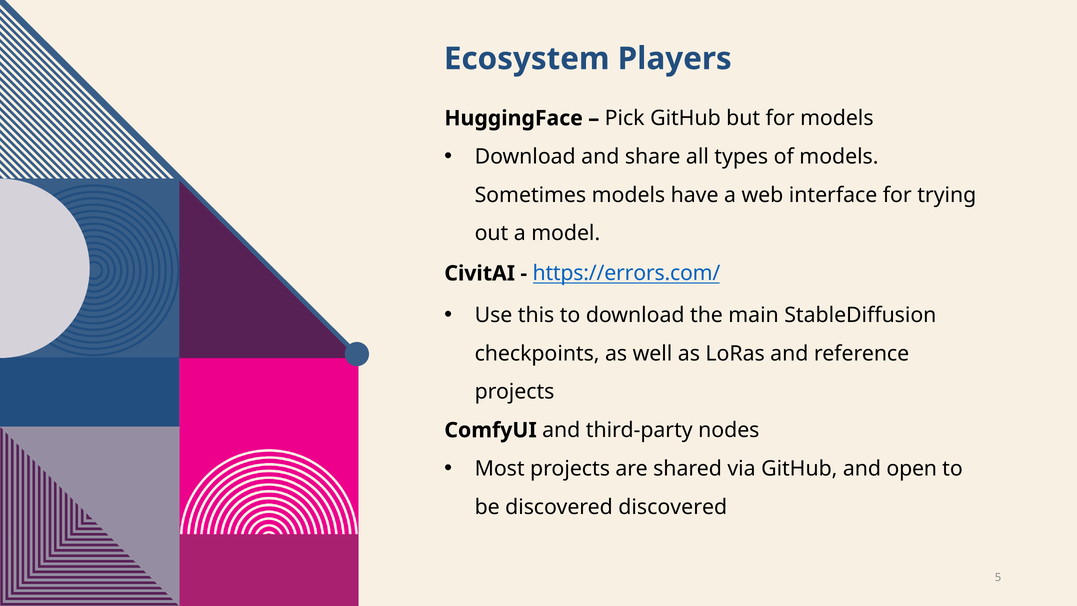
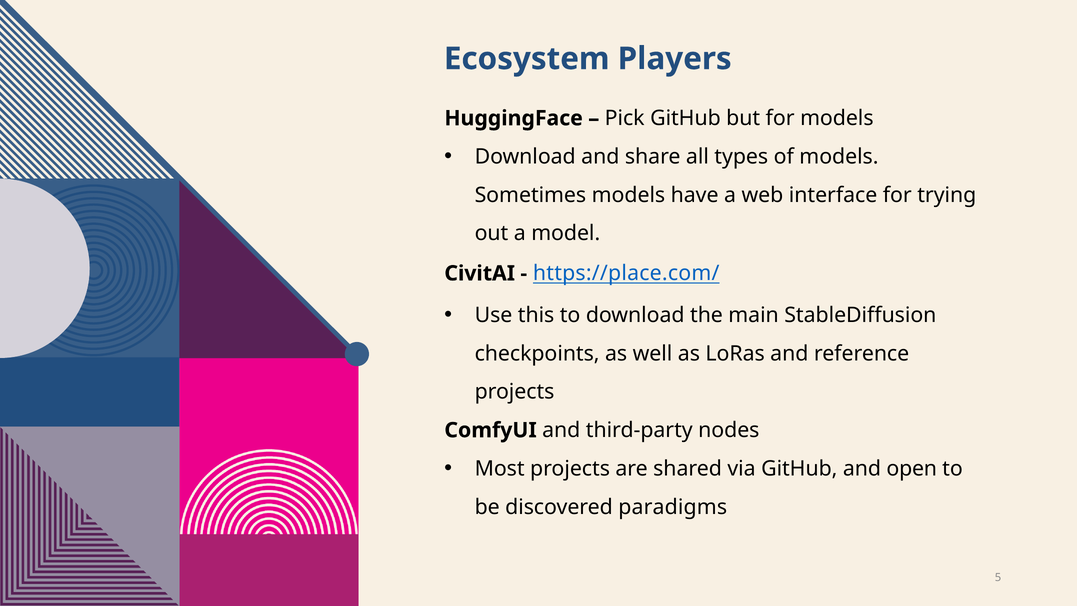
https://errors.com/: https://errors.com/ -> https://place.com/
discovered discovered: discovered -> paradigms
